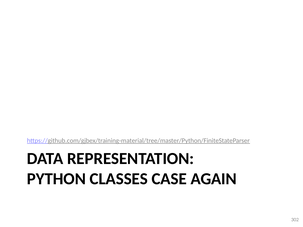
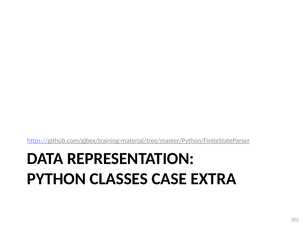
AGAIN: AGAIN -> EXTRA
